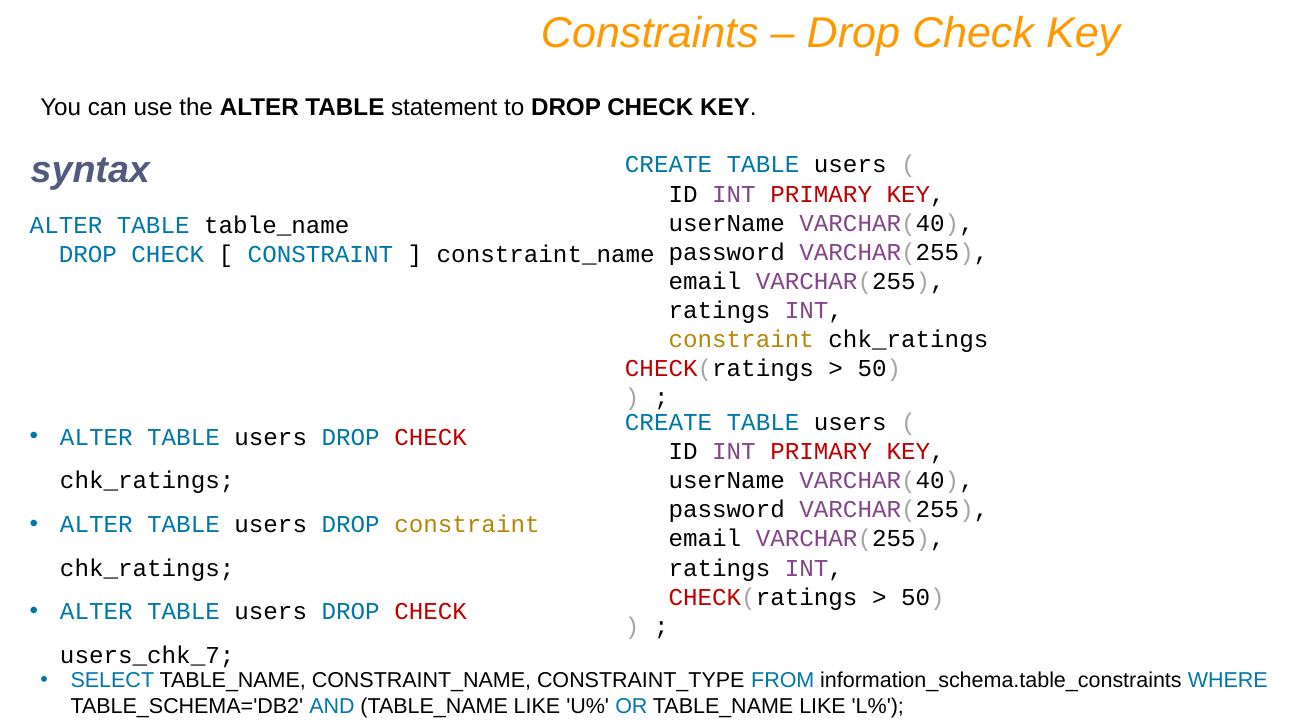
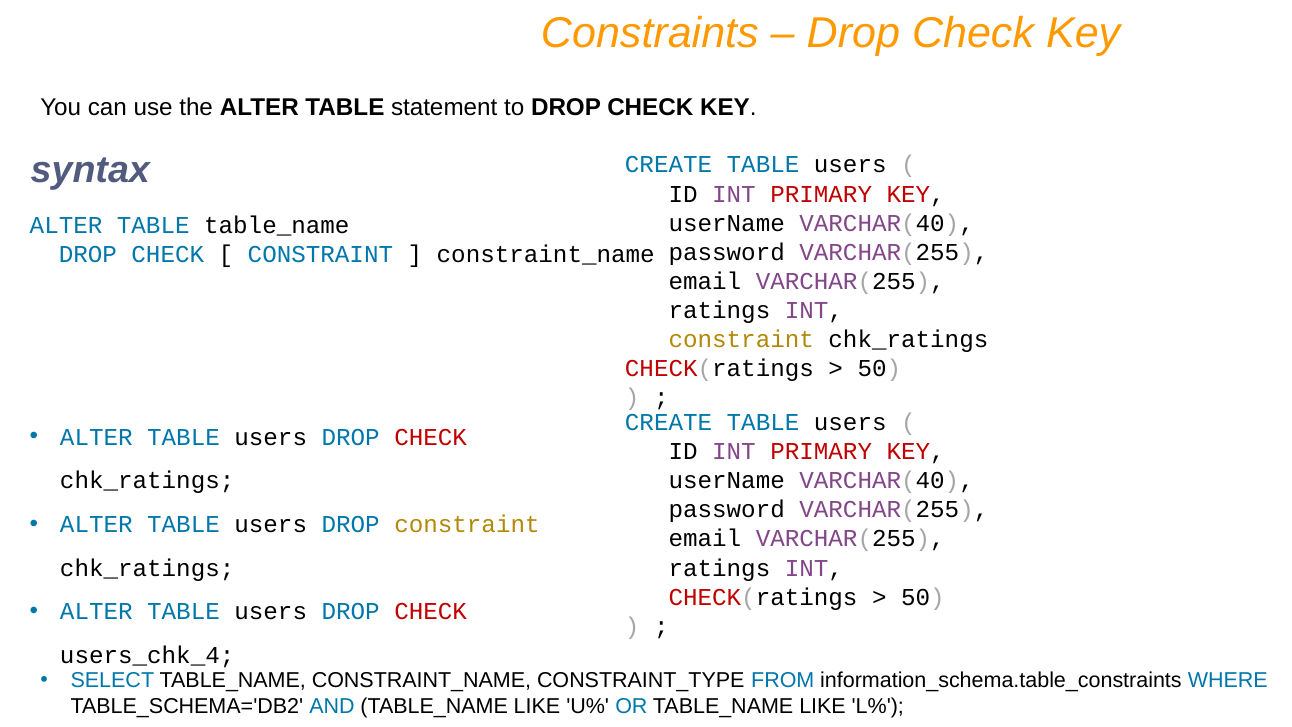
users_chk_7: users_chk_7 -> users_chk_4
